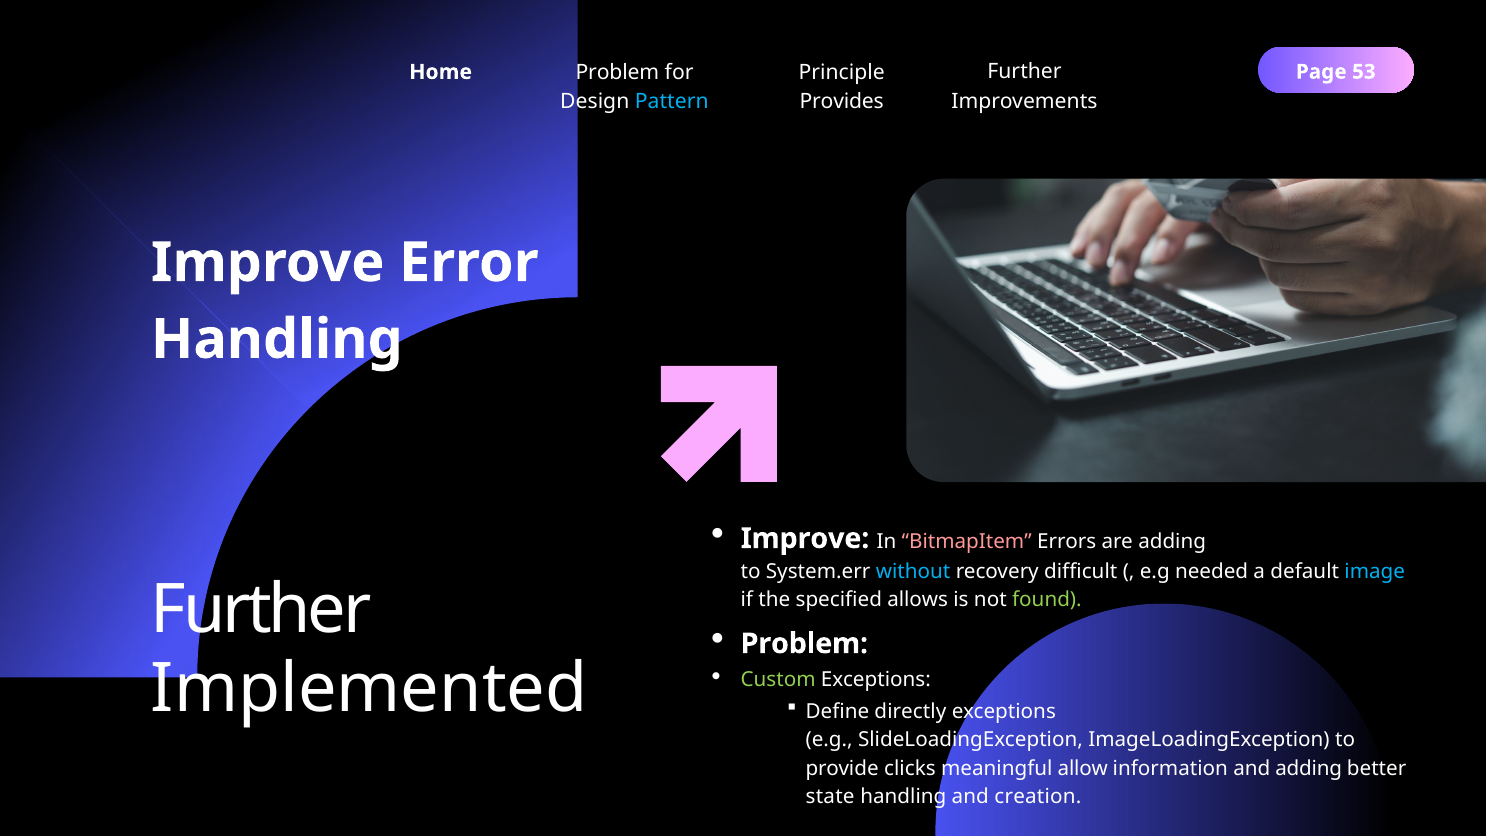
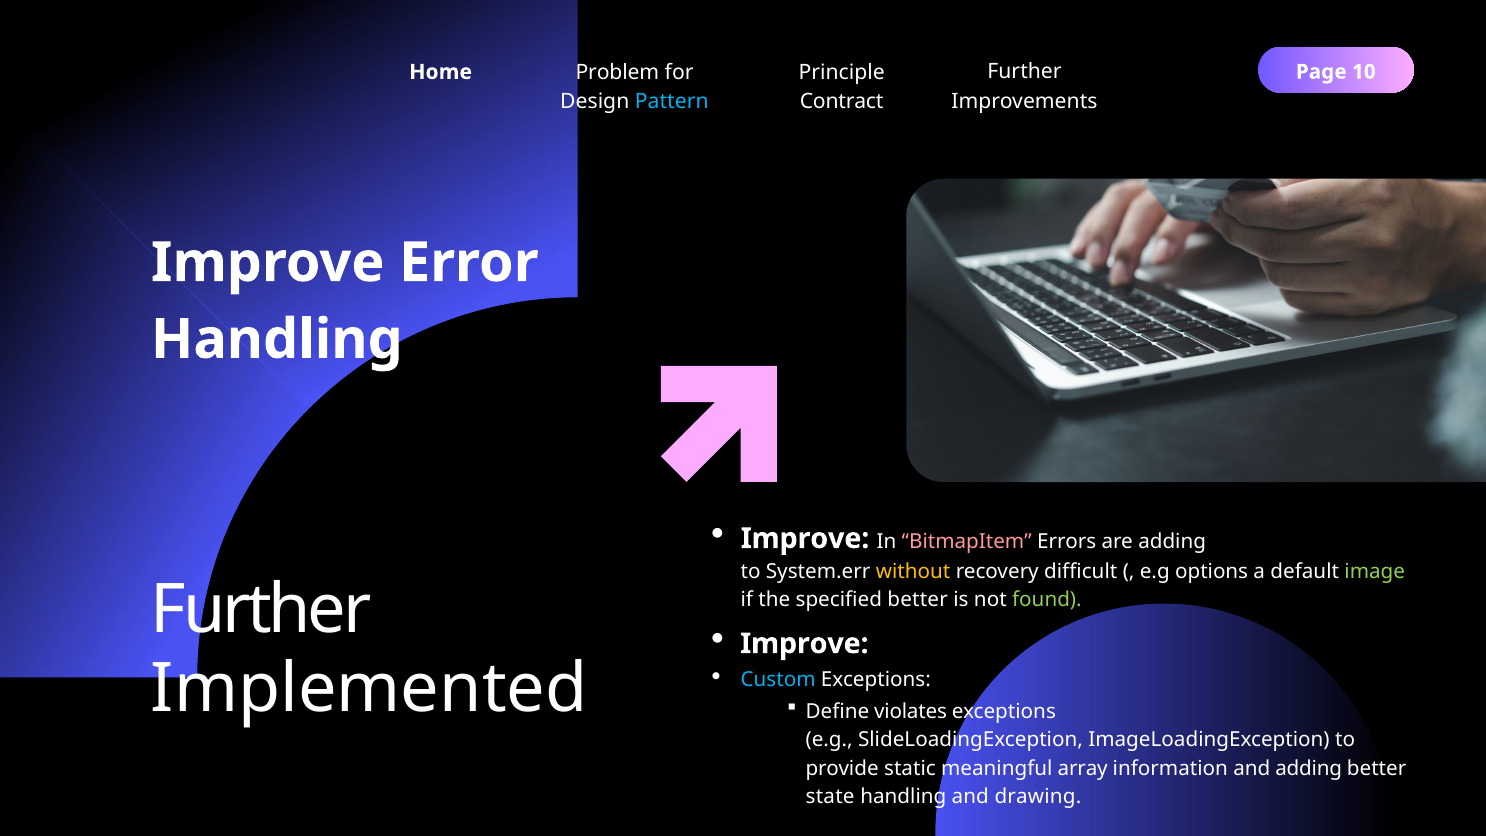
53: 53 -> 10
Provides: Provides -> Contract
without colour: light blue -> yellow
needed: needed -> options
image colour: light blue -> light green
specified allows: allows -> better
Problem at (804, 644): Problem -> Improve
Custom colour: light green -> light blue
directly: directly -> violates
clicks: clicks -> static
allow: allow -> array
creation: creation -> drawing
